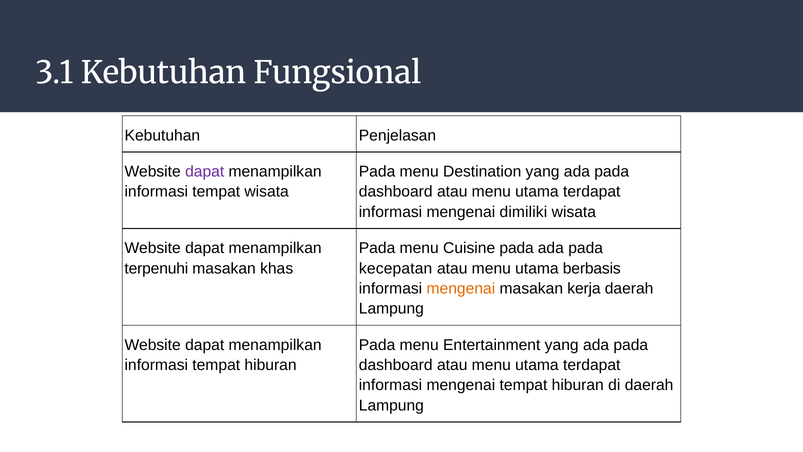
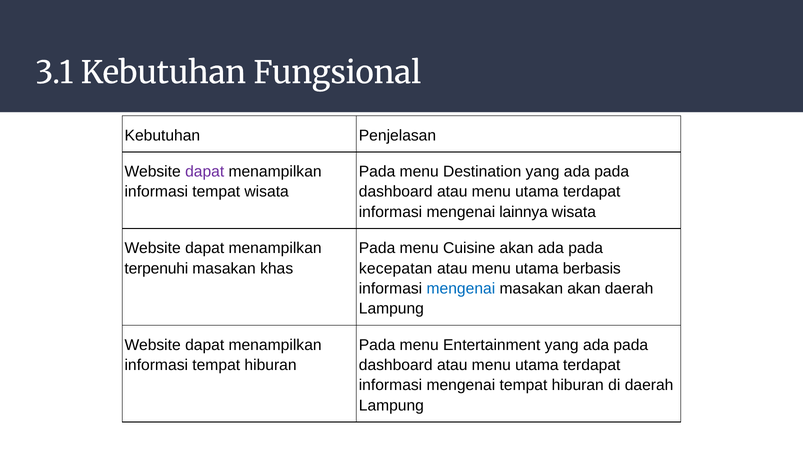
dimiliki: dimiliki -> lainnya
Cuisine pada: pada -> akan
mengenai at (461, 288) colour: orange -> blue
masakan kerja: kerja -> akan
